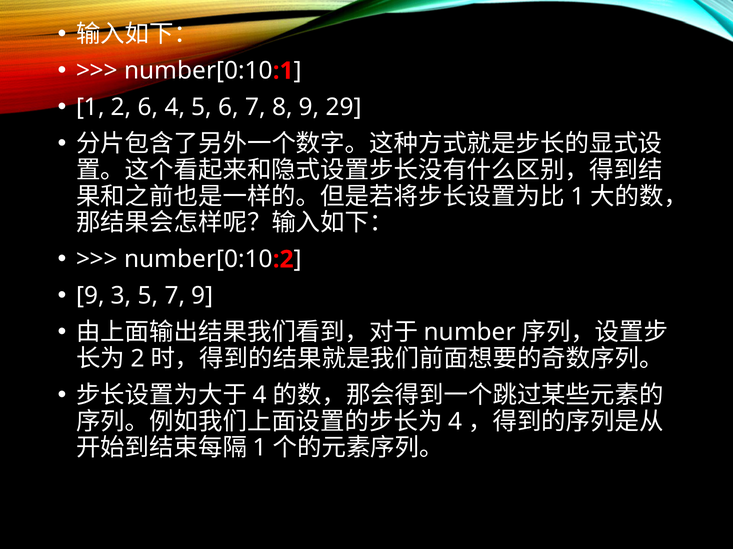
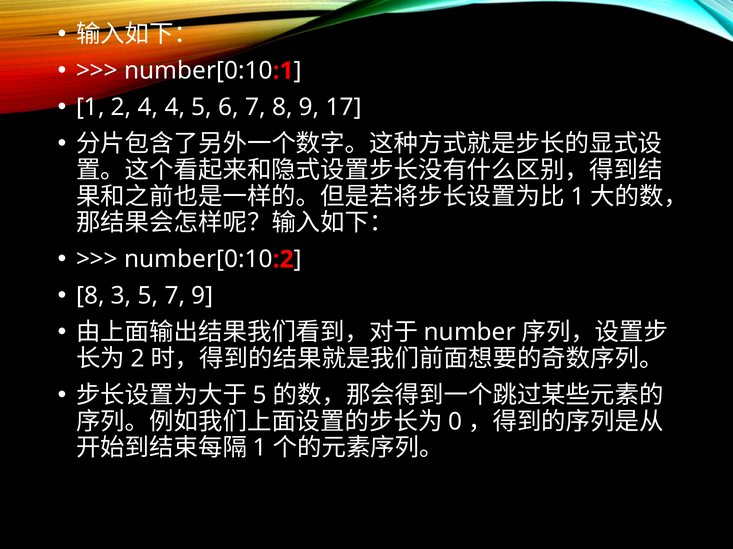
2 6: 6 -> 4
29: 29 -> 17
9 at (90, 296): 9 -> 8
4 at (260, 396): 4 -> 5
4 at (455, 422): 4 -> 0
